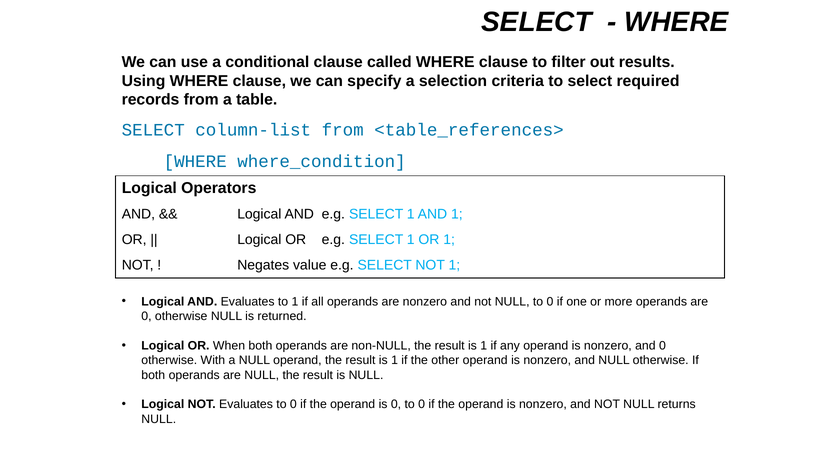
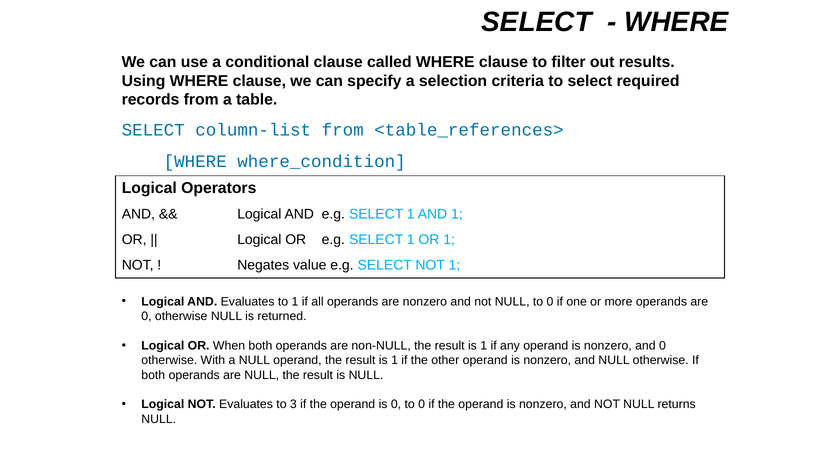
Evaluates to 0: 0 -> 3
